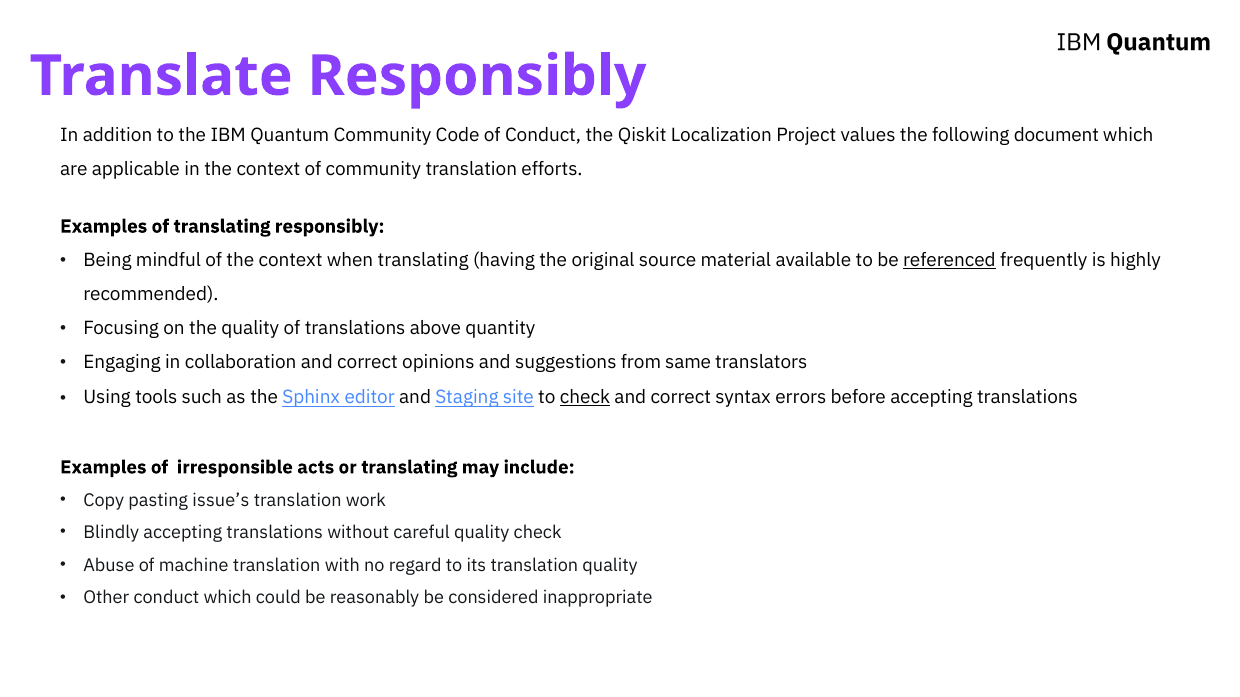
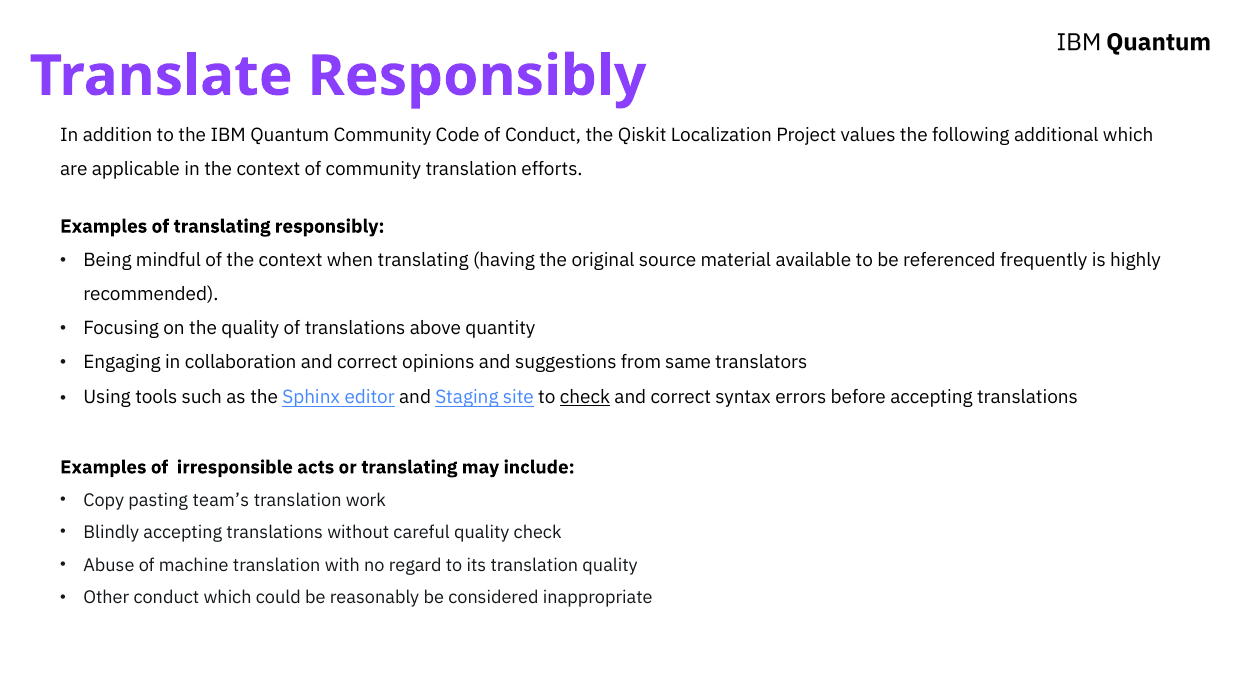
document: document -> additional
referenced underline: present -> none
issue’s: issue’s -> team’s
